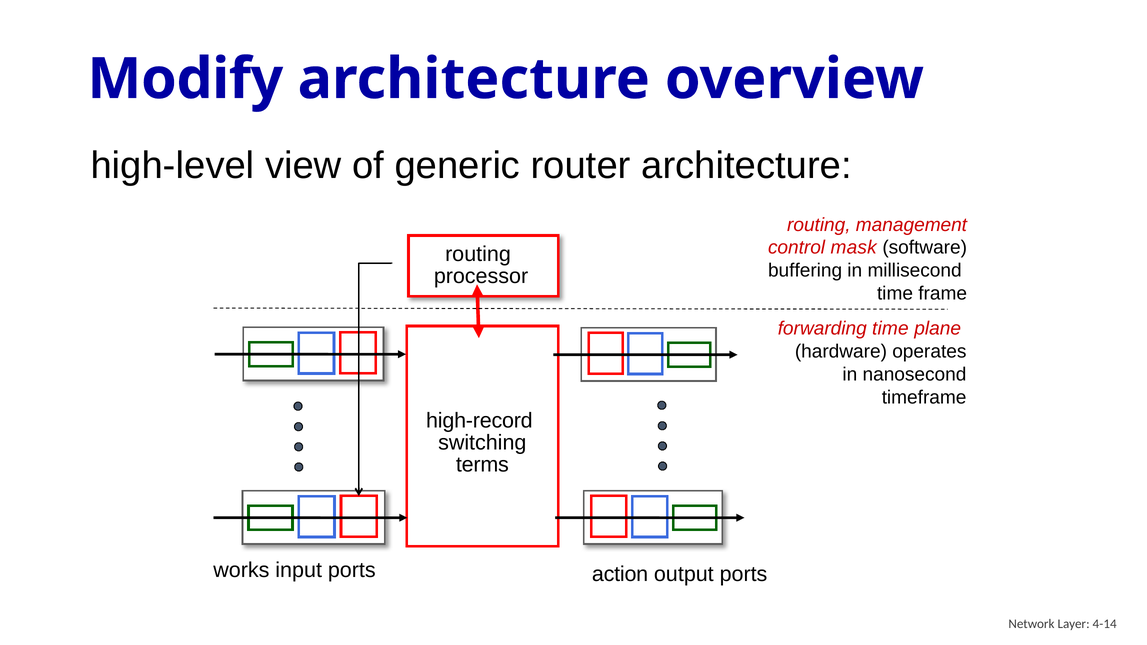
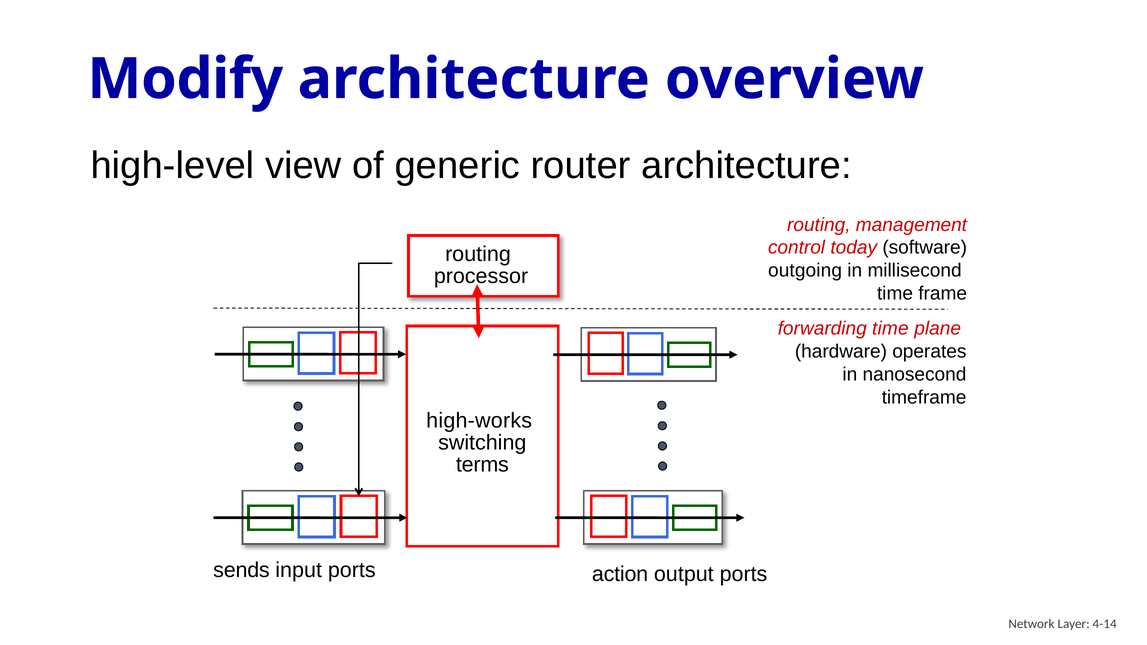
mask: mask -> today
buffering: buffering -> outgoing
high-record: high-record -> high-works
works: works -> sends
